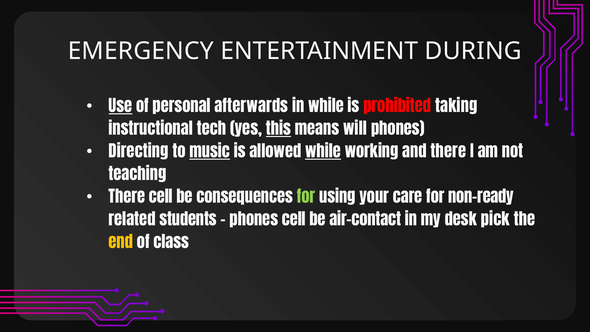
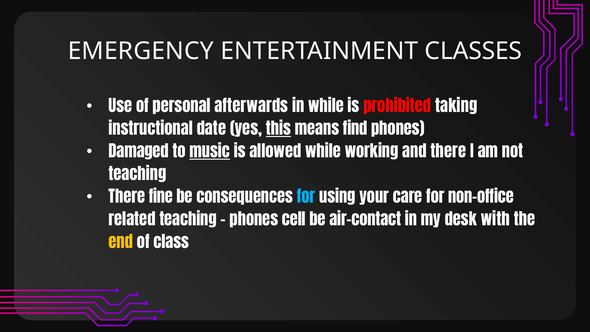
DURING: DURING -> CLASSES
Use underline: present -> none
tech: tech -> date
will: will -> find
Directing: Directing -> Damaged
while at (323, 152) underline: present -> none
There cell: cell -> fine
for at (306, 197) colour: light green -> light blue
non-ready: non-ready -> non-office
related students: students -> teaching
pick: pick -> with
